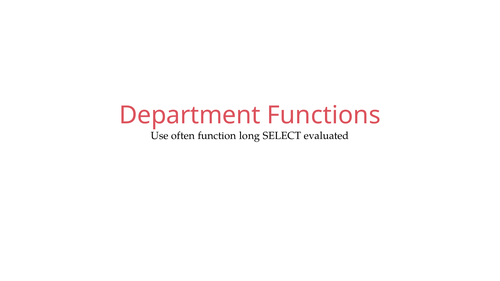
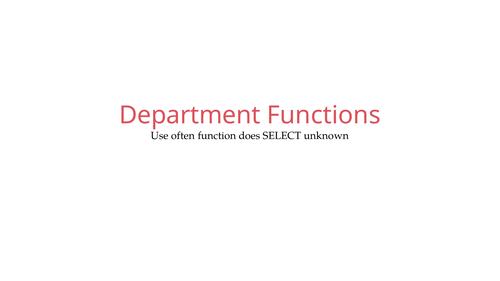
long: long -> does
evaluated: evaluated -> unknown
